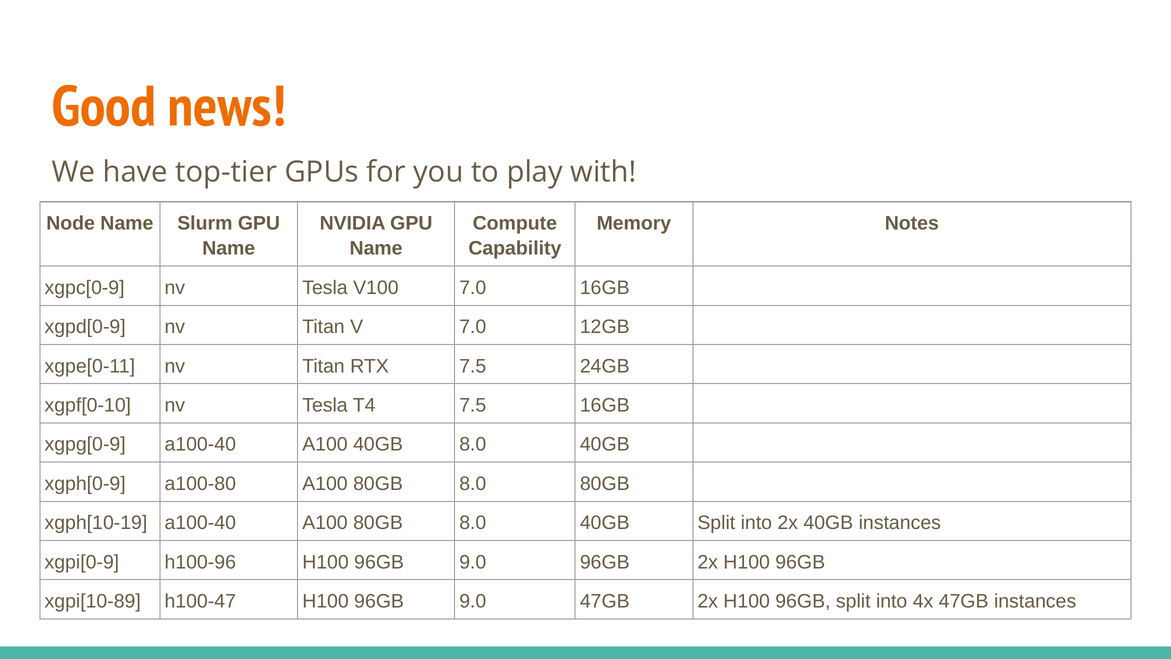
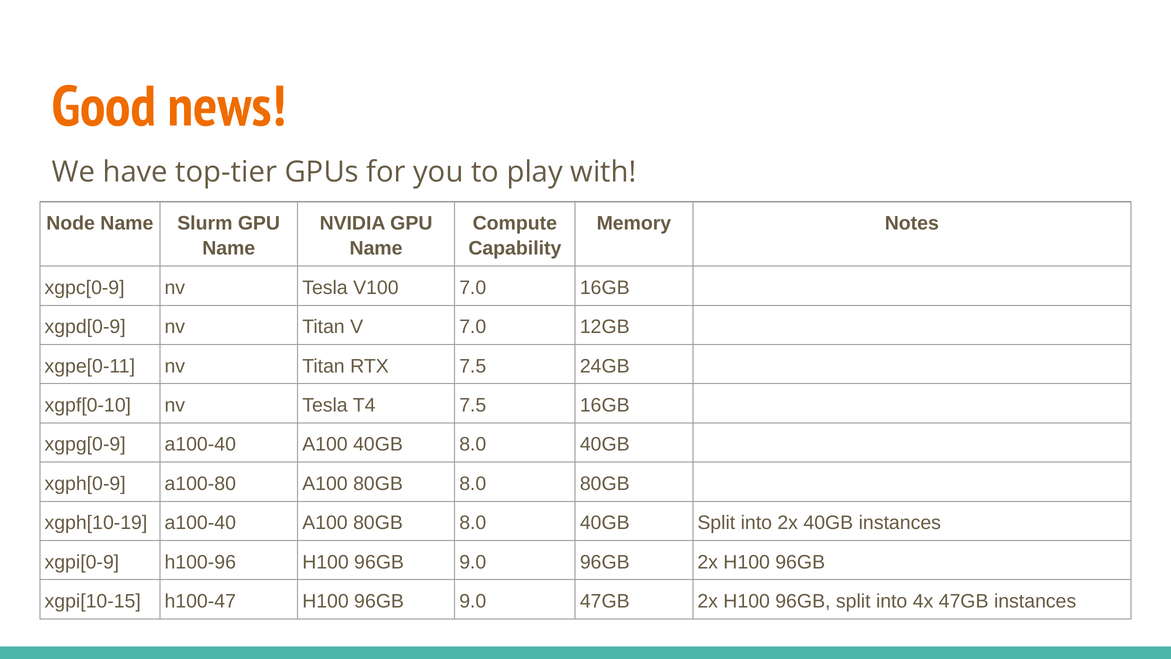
xgpi[10-89: xgpi[10-89 -> xgpi[10-15
